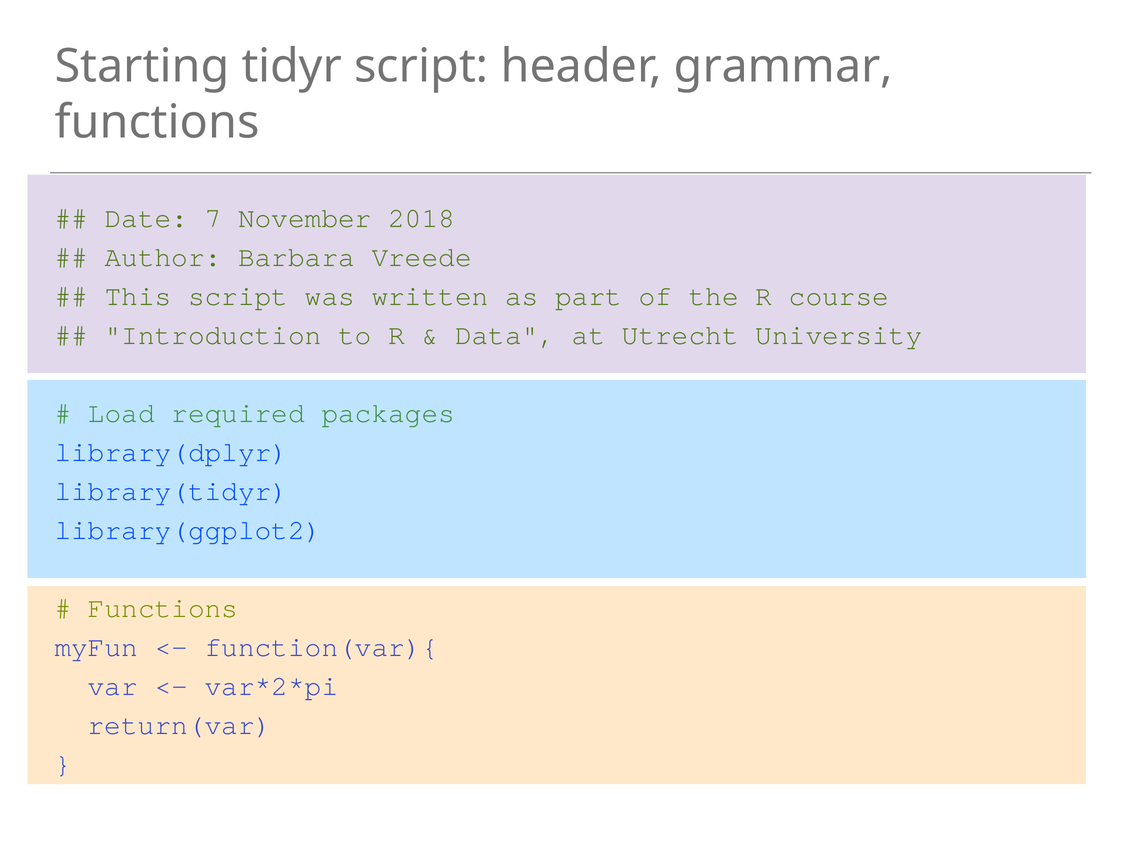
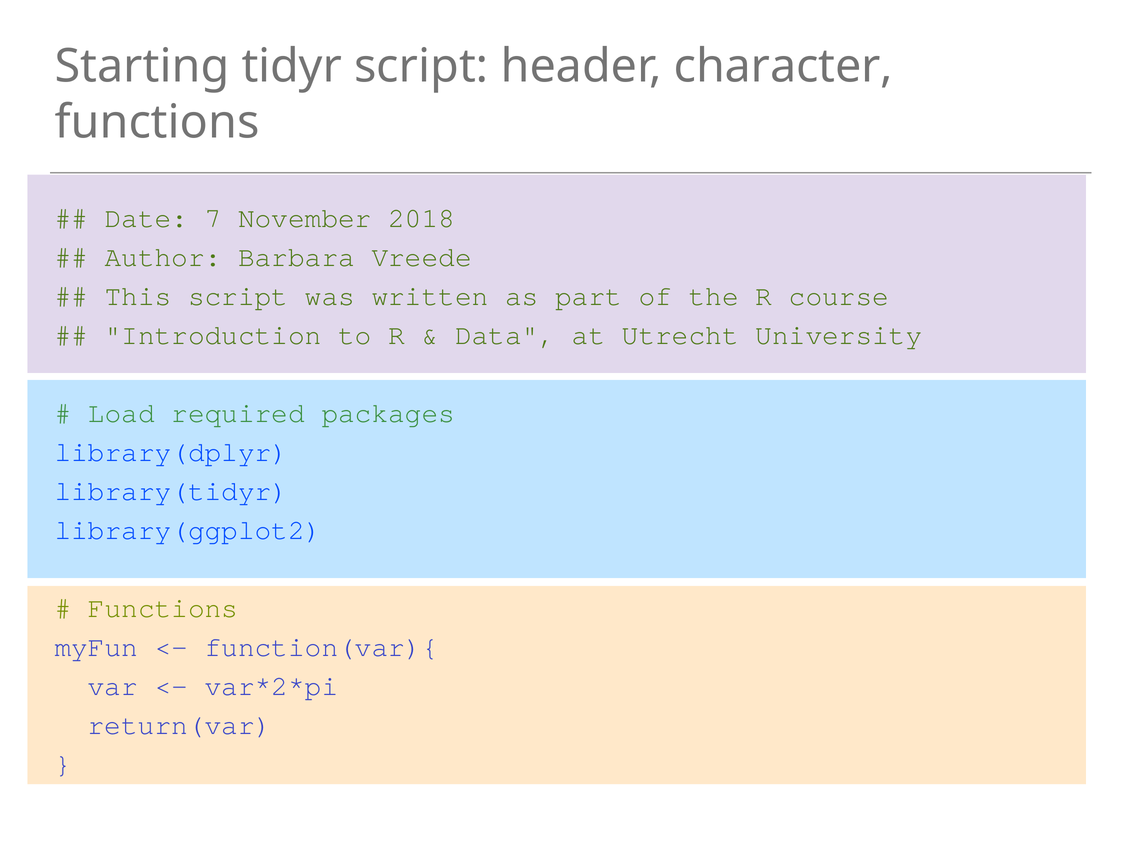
grammar: grammar -> character
